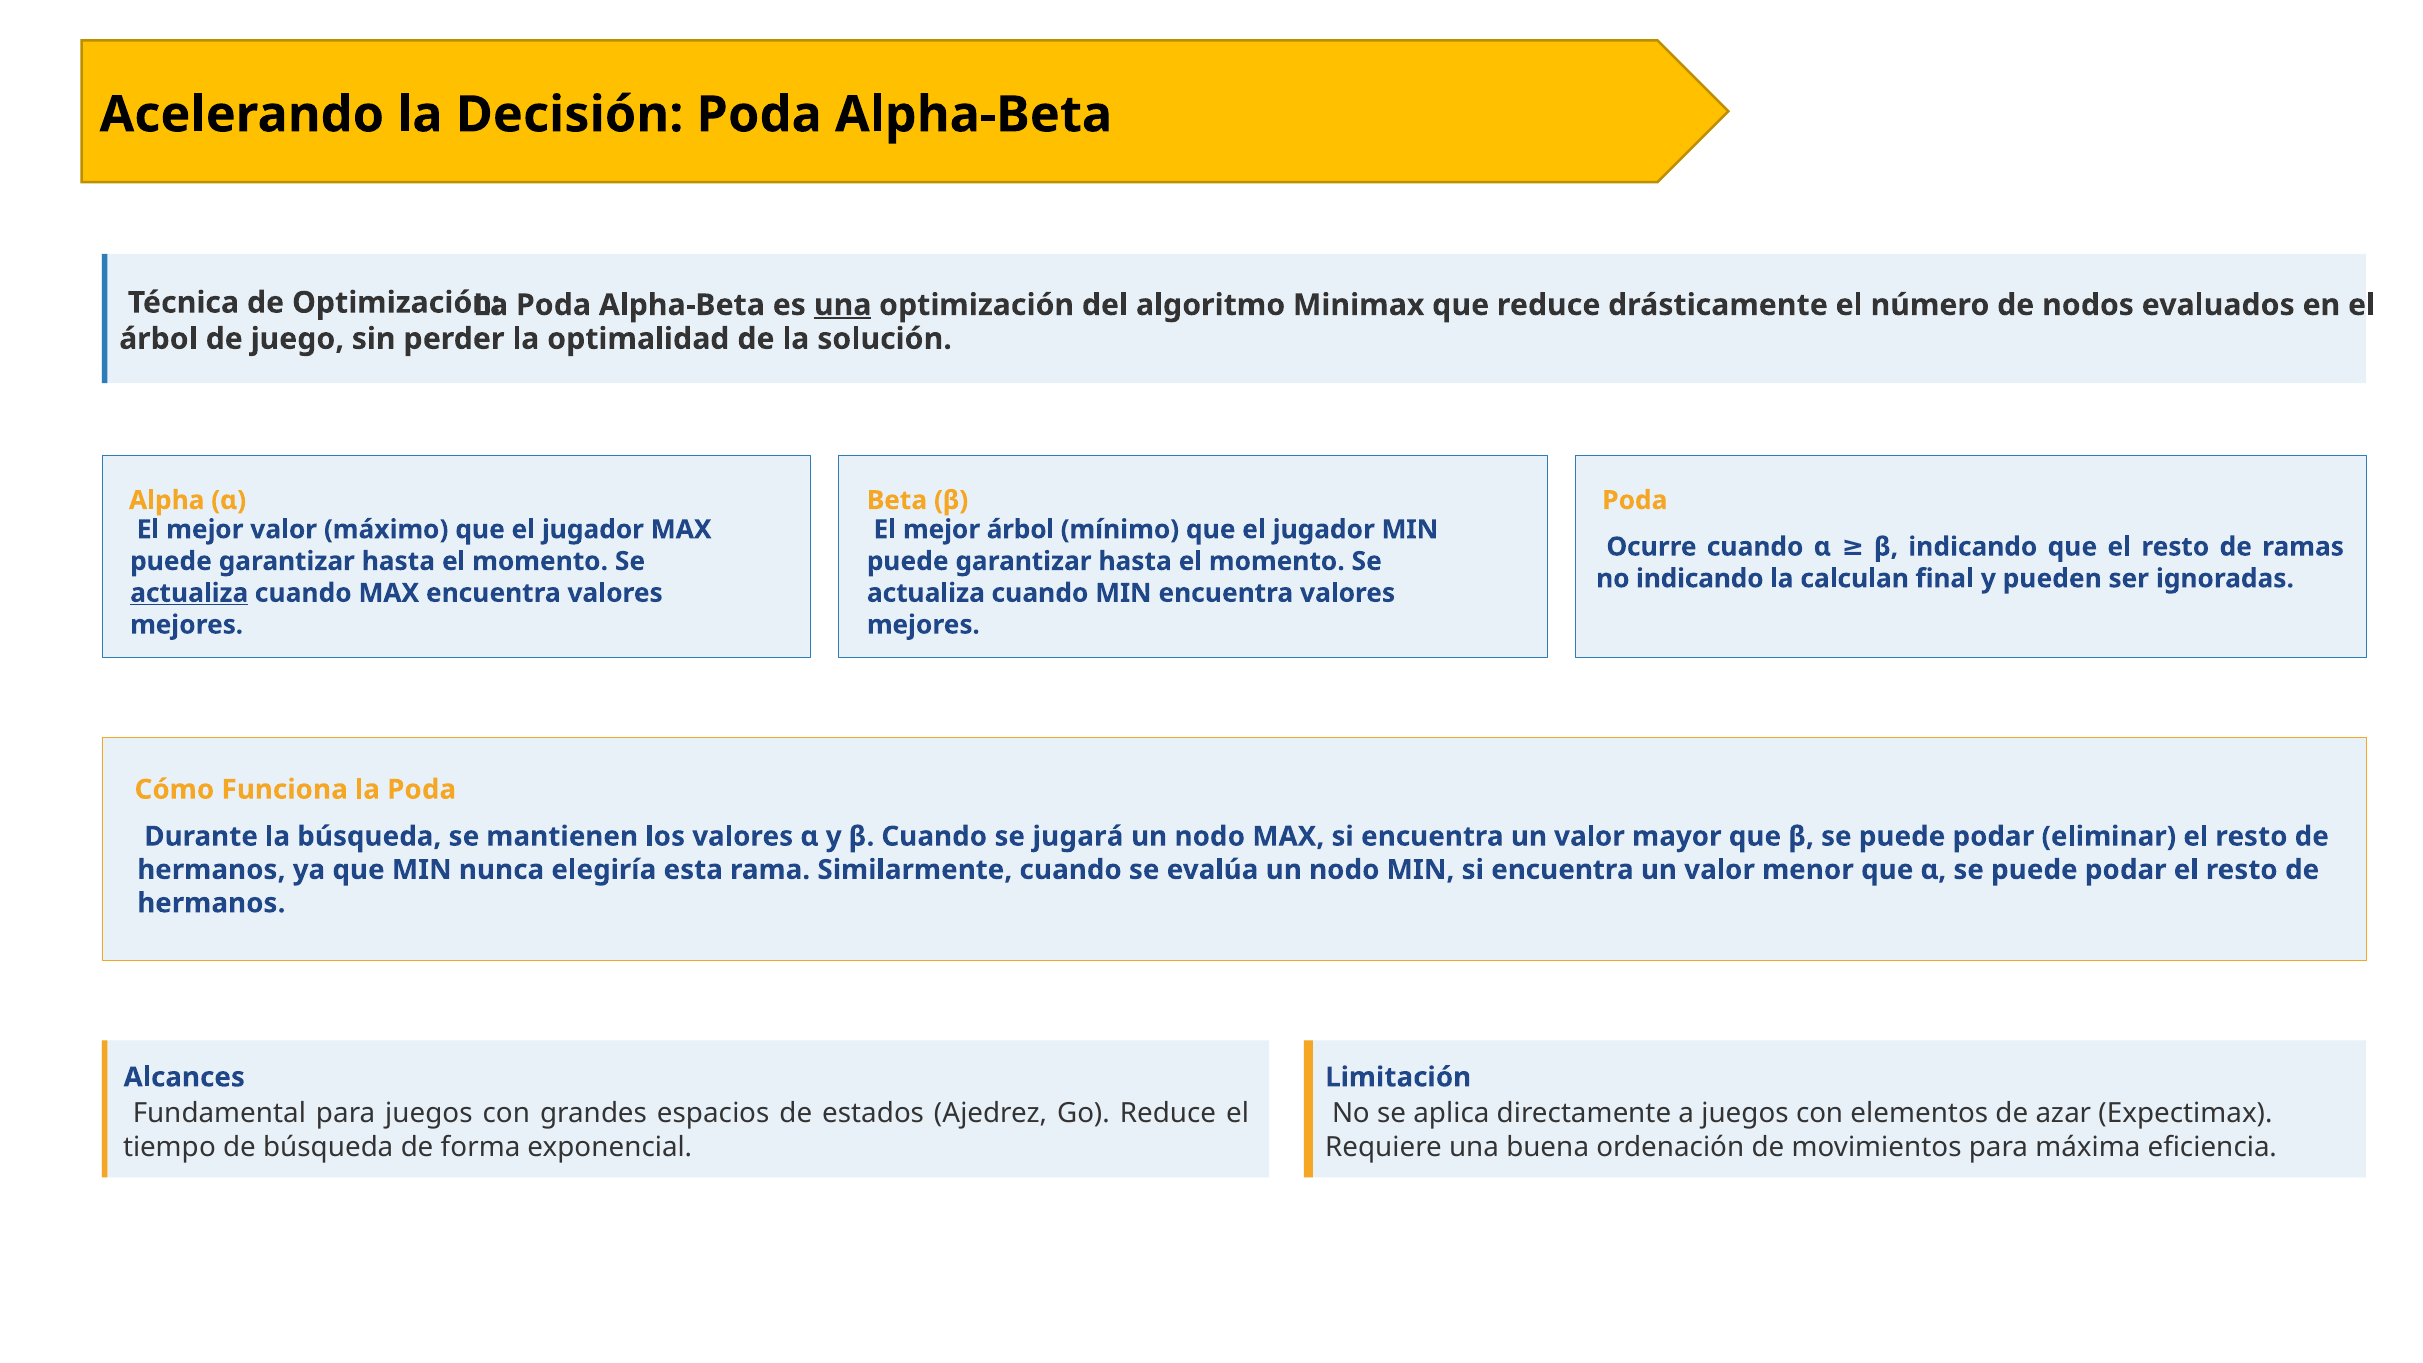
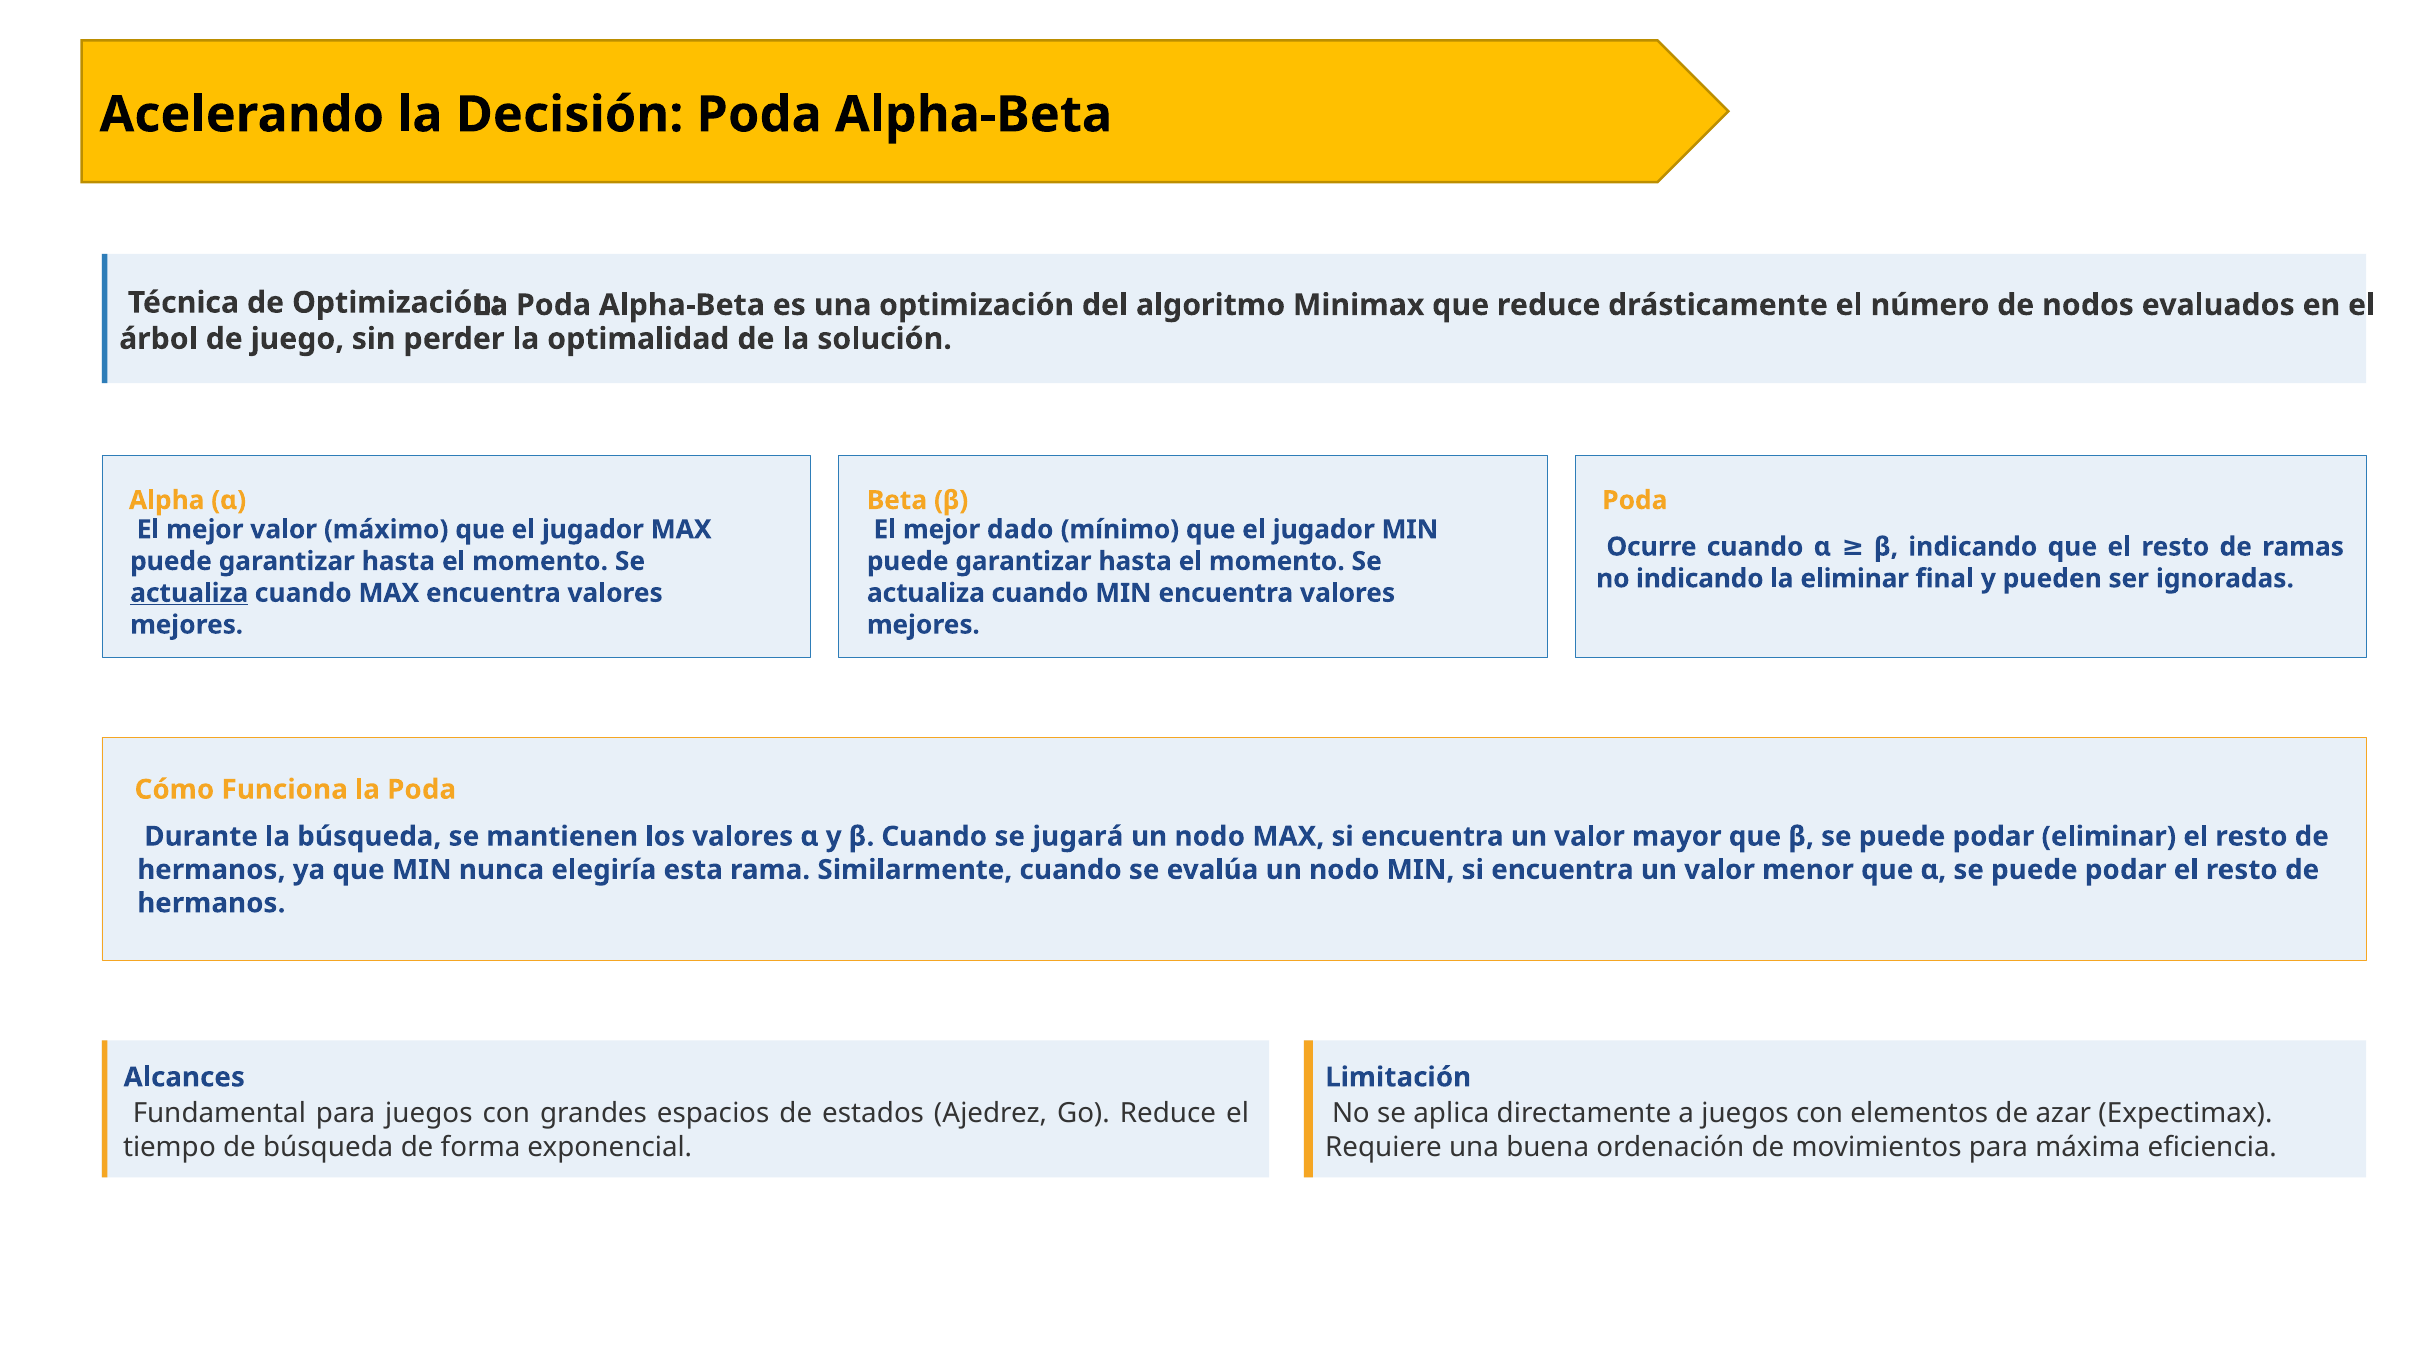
una at (843, 305) underline: present -> none
mejor árbol: árbol -> dado
la calculan: calculan -> eliminar
